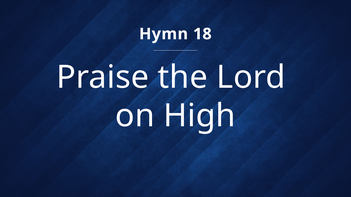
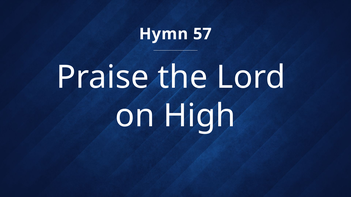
18: 18 -> 57
